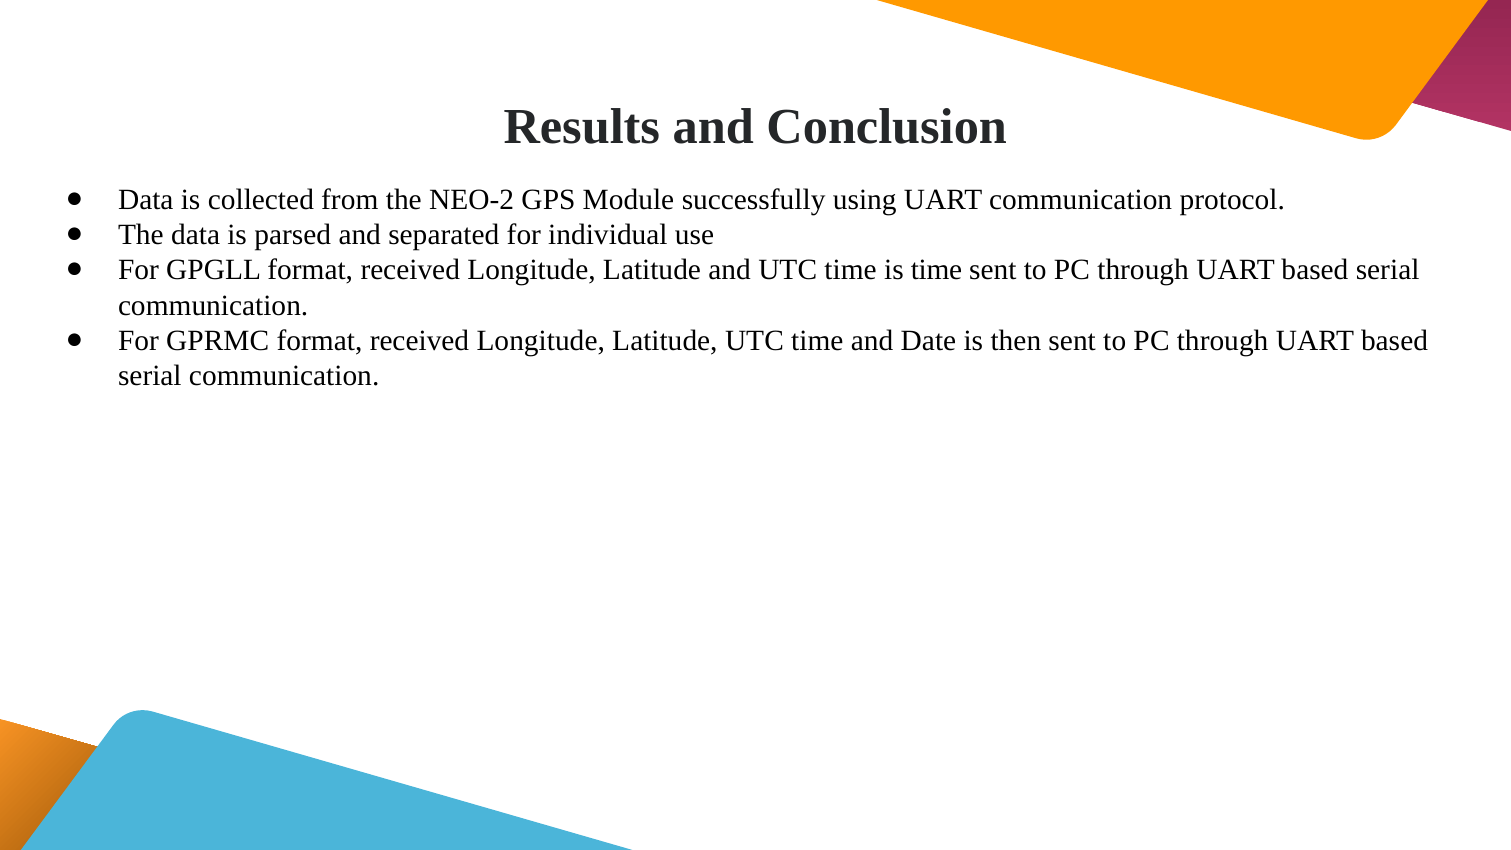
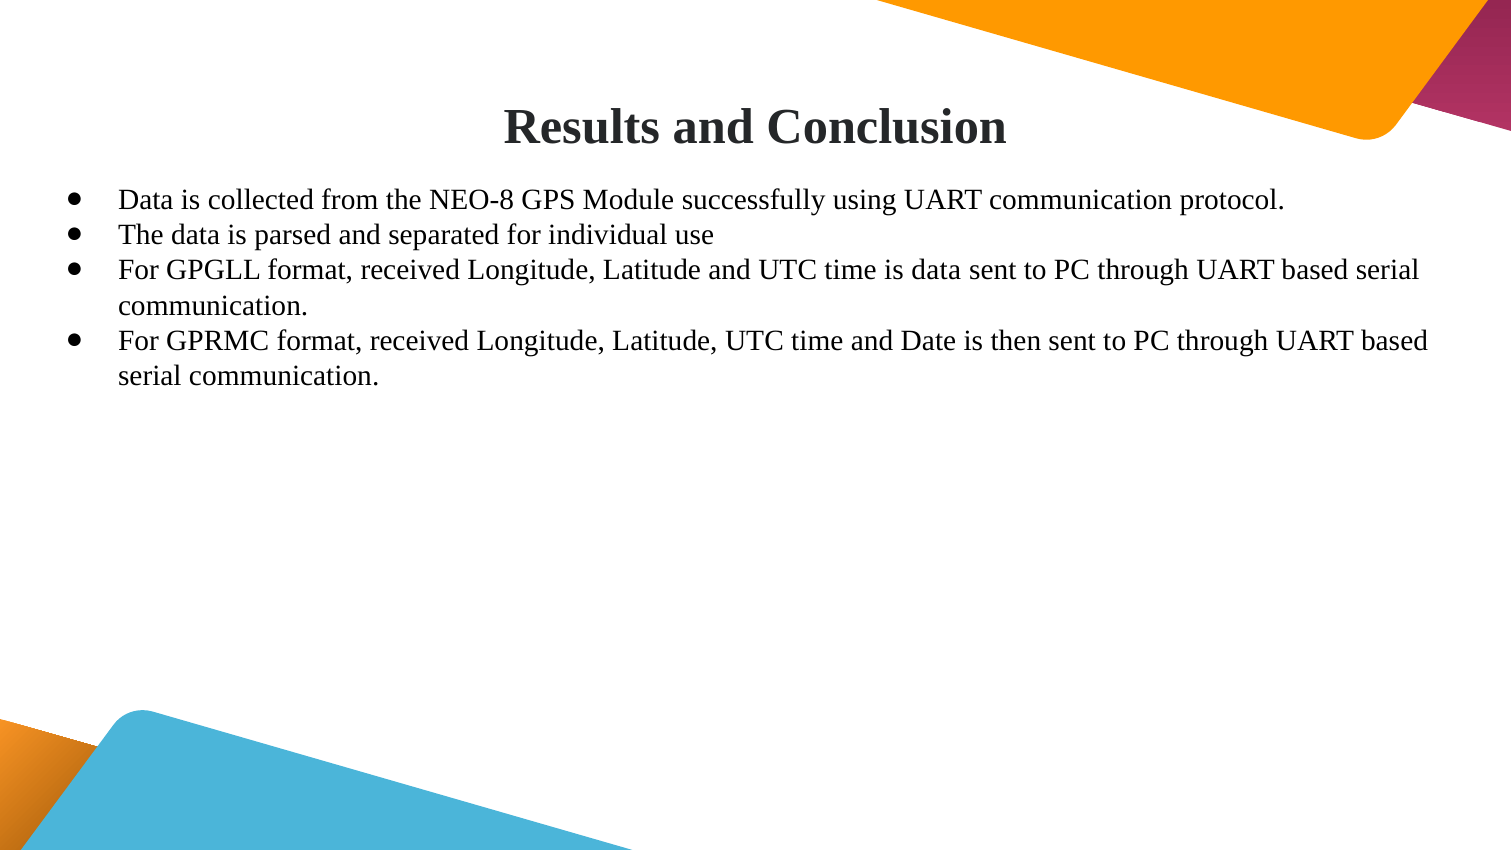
NEO-2: NEO-2 -> NEO-8
is time: time -> data
